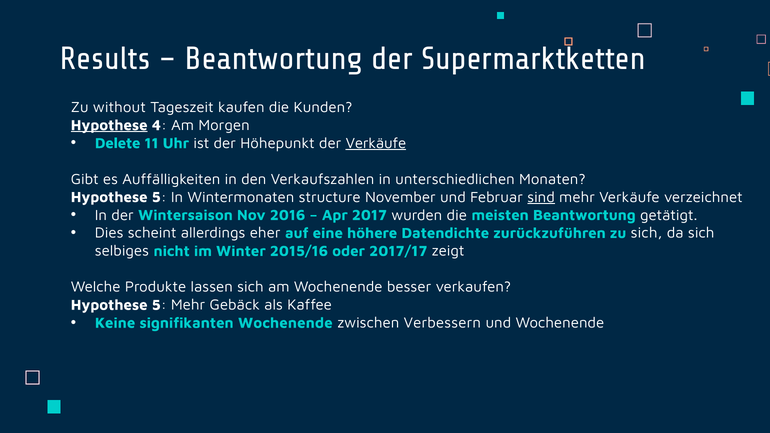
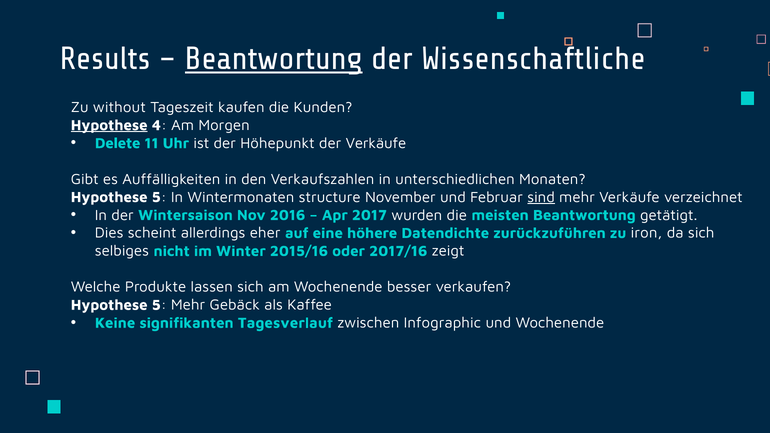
Beantwortung at (274, 59) underline: none -> present
Supermarktketten: Supermarktketten -> Wissenschaftliche
Verkäufe at (376, 143) underline: present -> none
zu sich: sich -> iron
2017/17: 2017/17 -> 2017/16
signifikanten Wochenende: Wochenende -> Tagesverlauf
Verbessern: Verbessern -> Infographic
